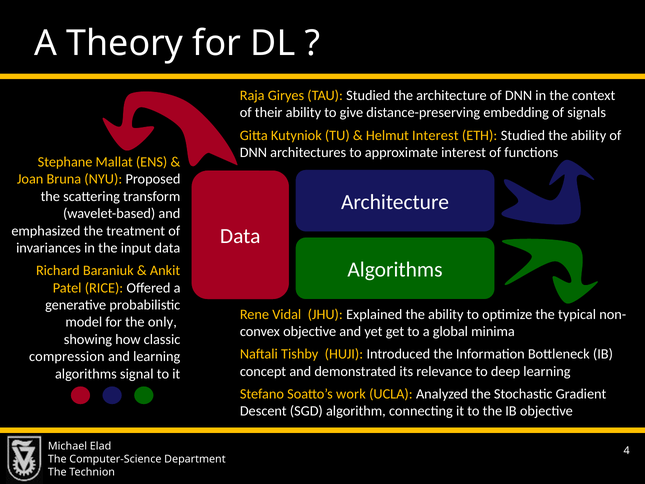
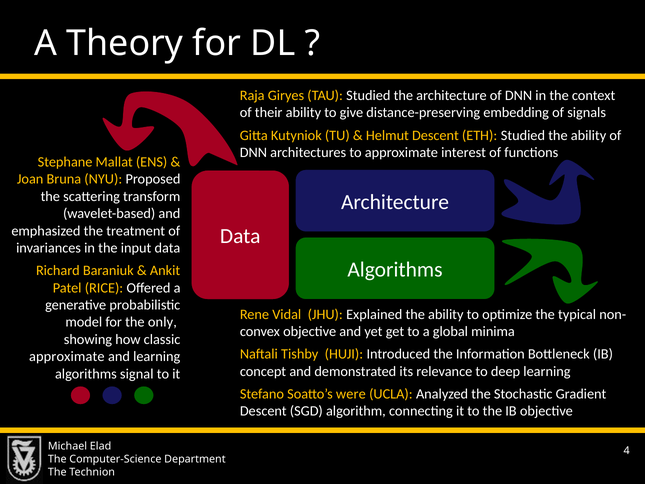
Helmut Interest: Interest -> Descent
compression at (67, 356): compression -> approximate
work: work -> were
